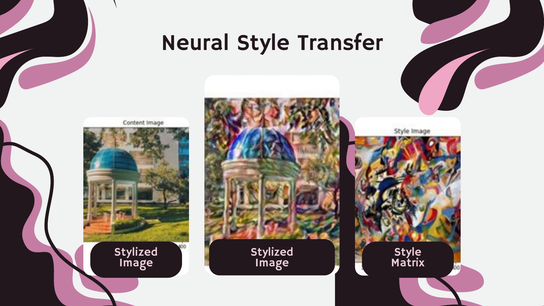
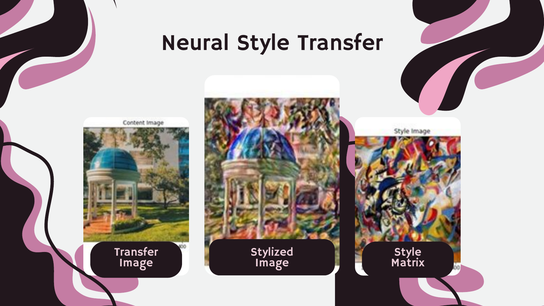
Stylized at (136, 252): Stylized -> Transfer
